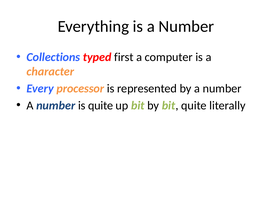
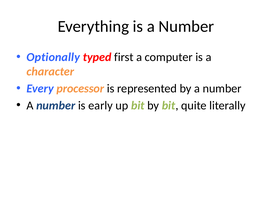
Collections: Collections -> Optionally
is quite: quite -> early
